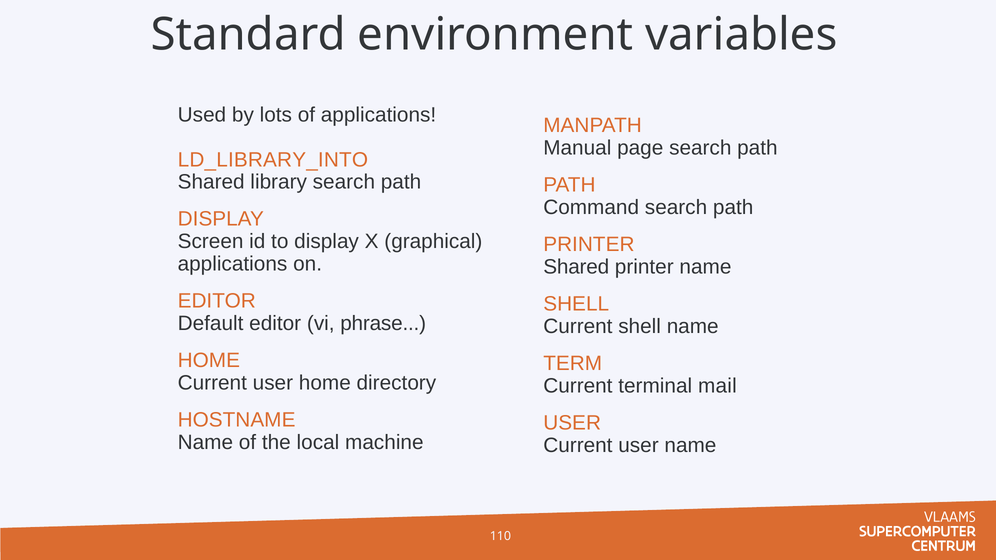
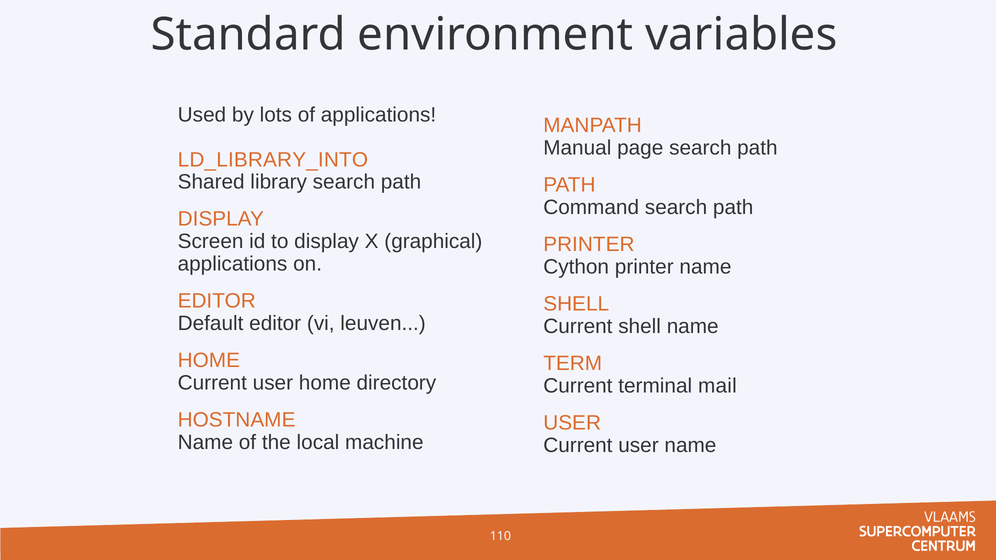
Shared at (576, 267): Shared -> Cython
phrase: phrase -> leuven
